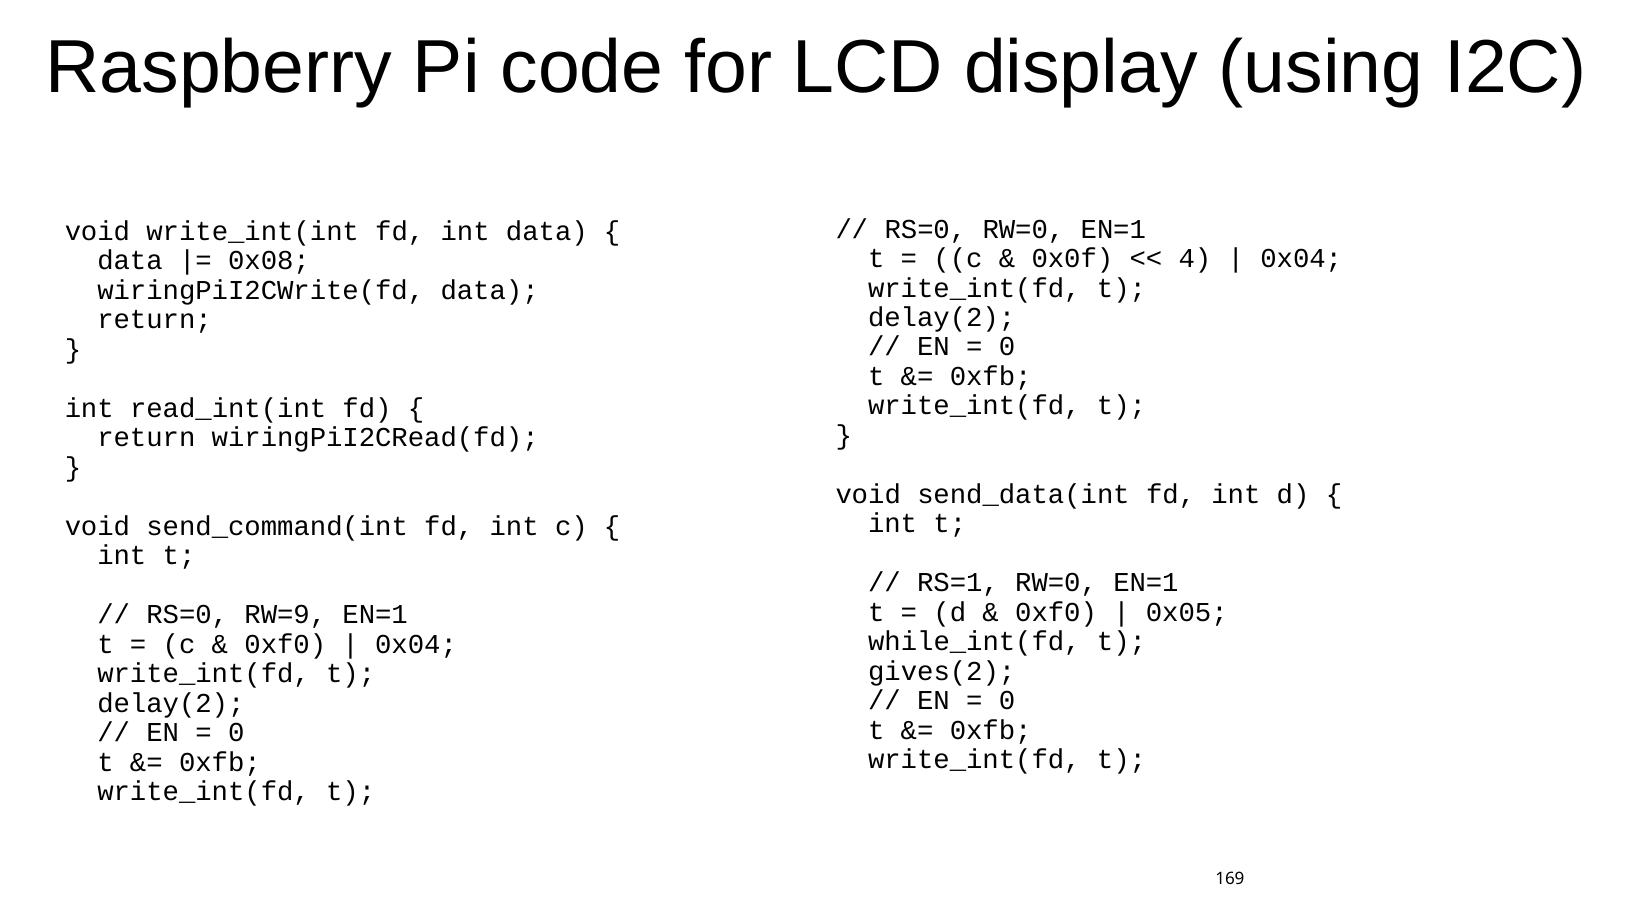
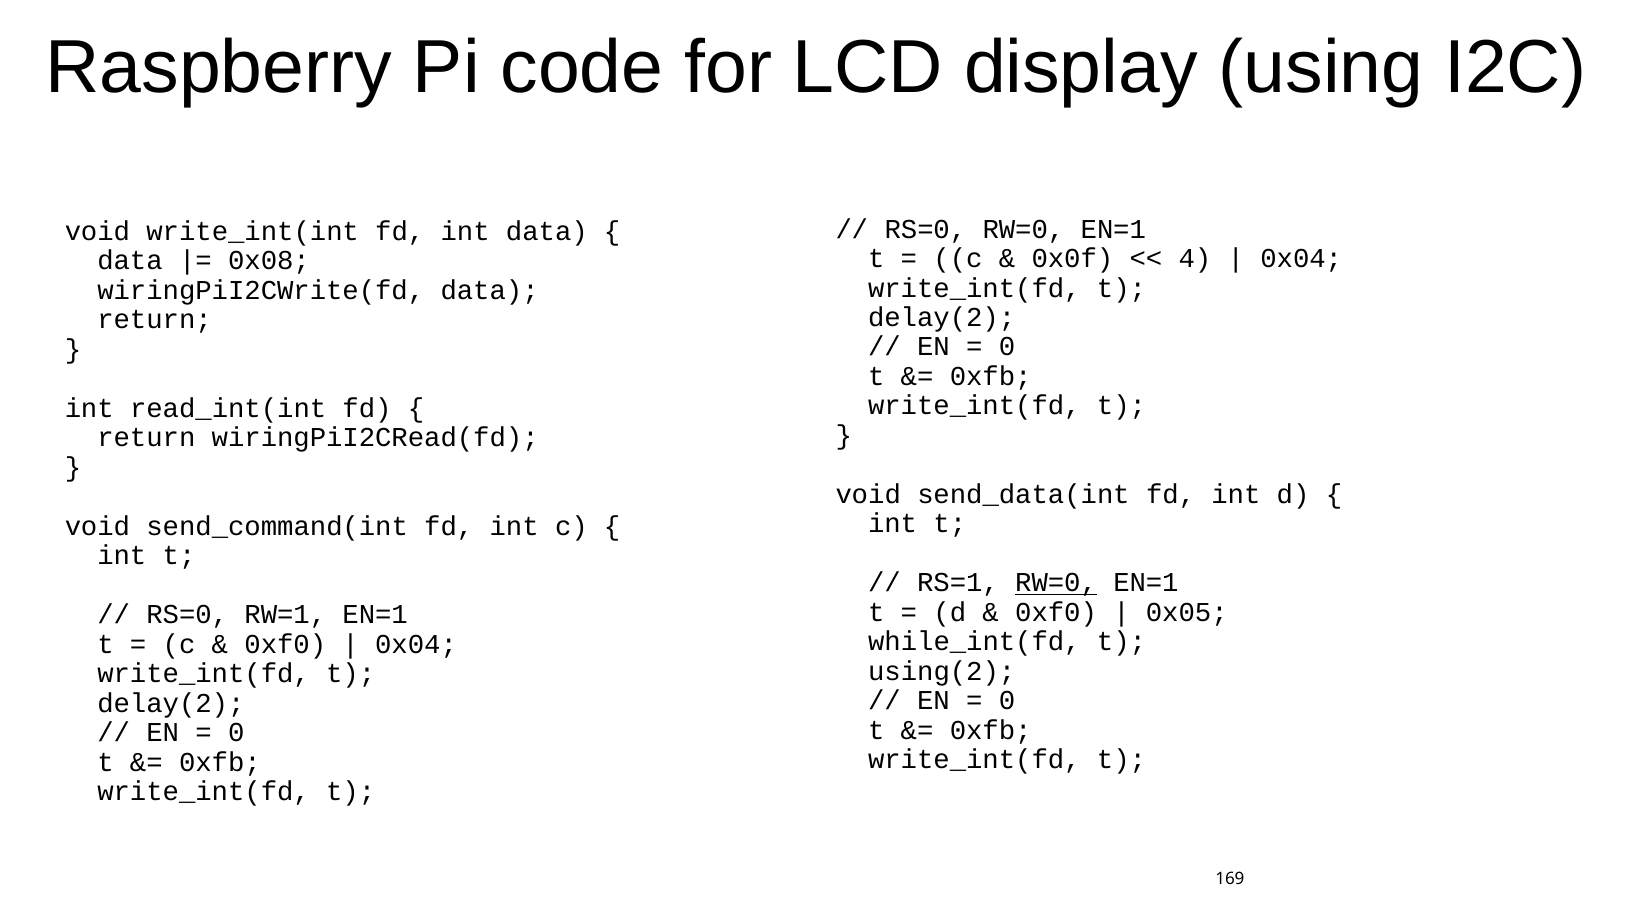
RW=0 at (1056, 583) underline: none -> present
RW=9: RW=9 -> RW=1
gives(2: gives(2 -> using(2
